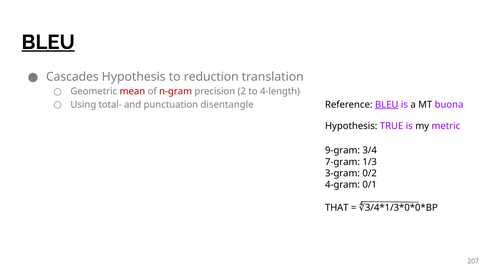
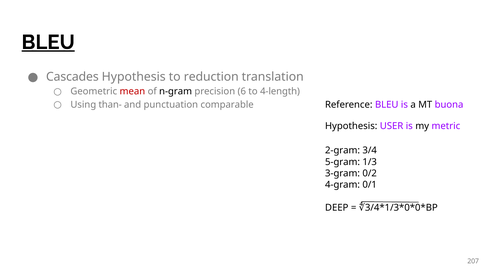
n-gram colour: red -> black
2: 2 -> 6
total-: total- -> than-
disentangle: disentangle -> comparable
BLEU at (387, 105) underline: present -> none
TRUE: TRUE -> USER
9-gram: 9-gram -> 2-gram
7-gram: 7-gram -> 5-gram
THAT: THAT -> DEEP
